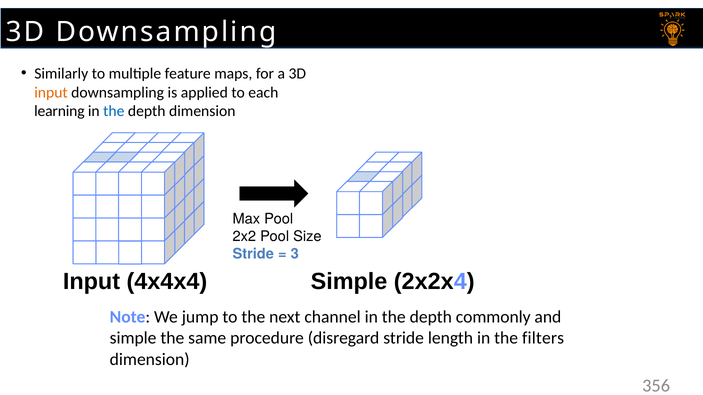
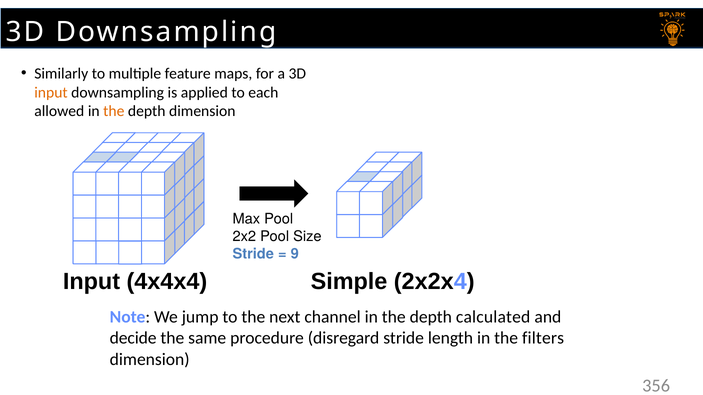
learning: learning -> allowed
the at (114, 111) colour: blue -> orange
3: 3 -> 9
commonly: commonly -> calculated
simple at (133, 339): simple -> decide
